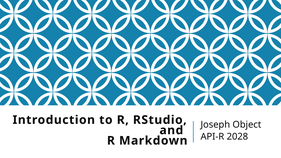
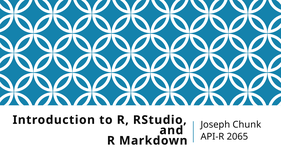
Object: Object -> Chunk
2028: 2028 -> 2065
